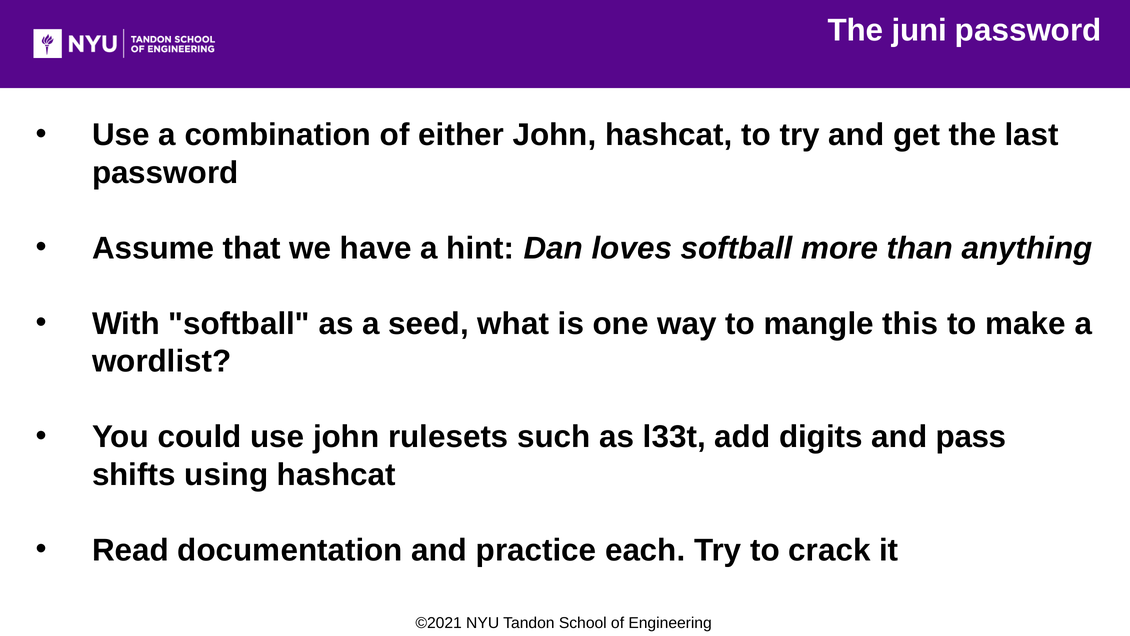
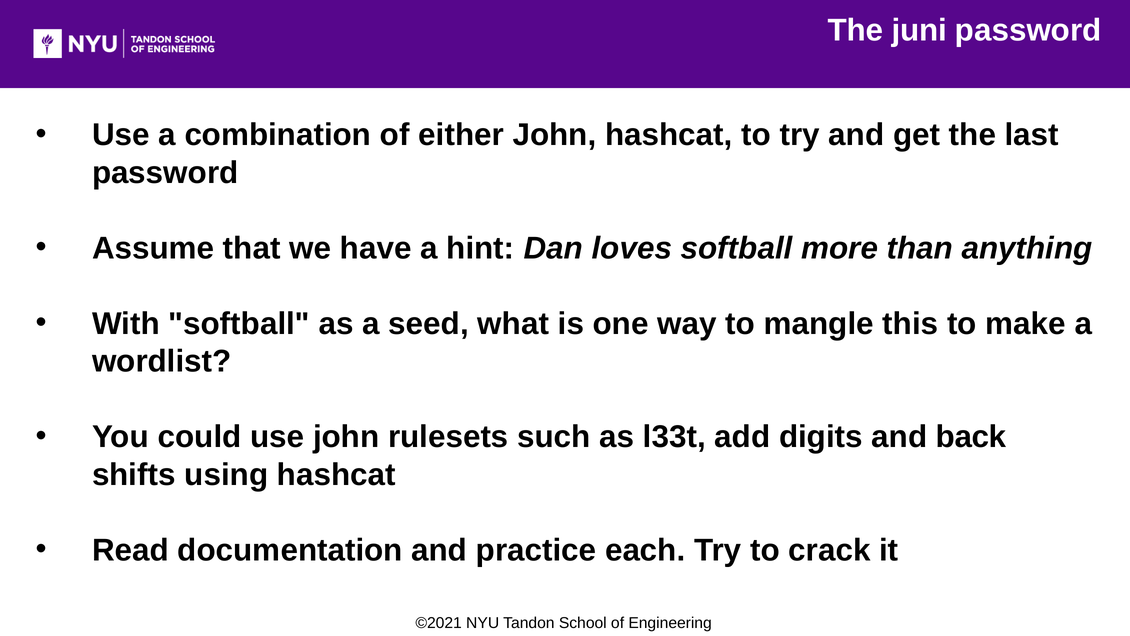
pass: pass -> back
